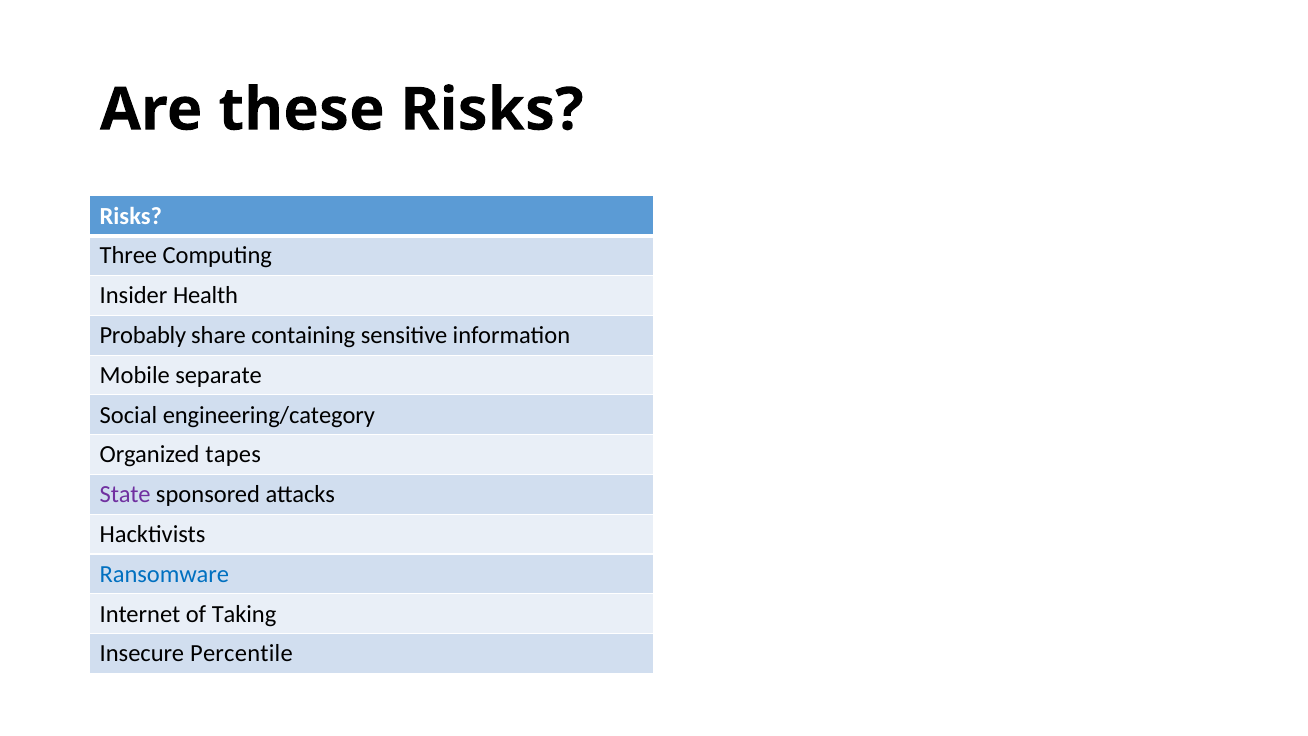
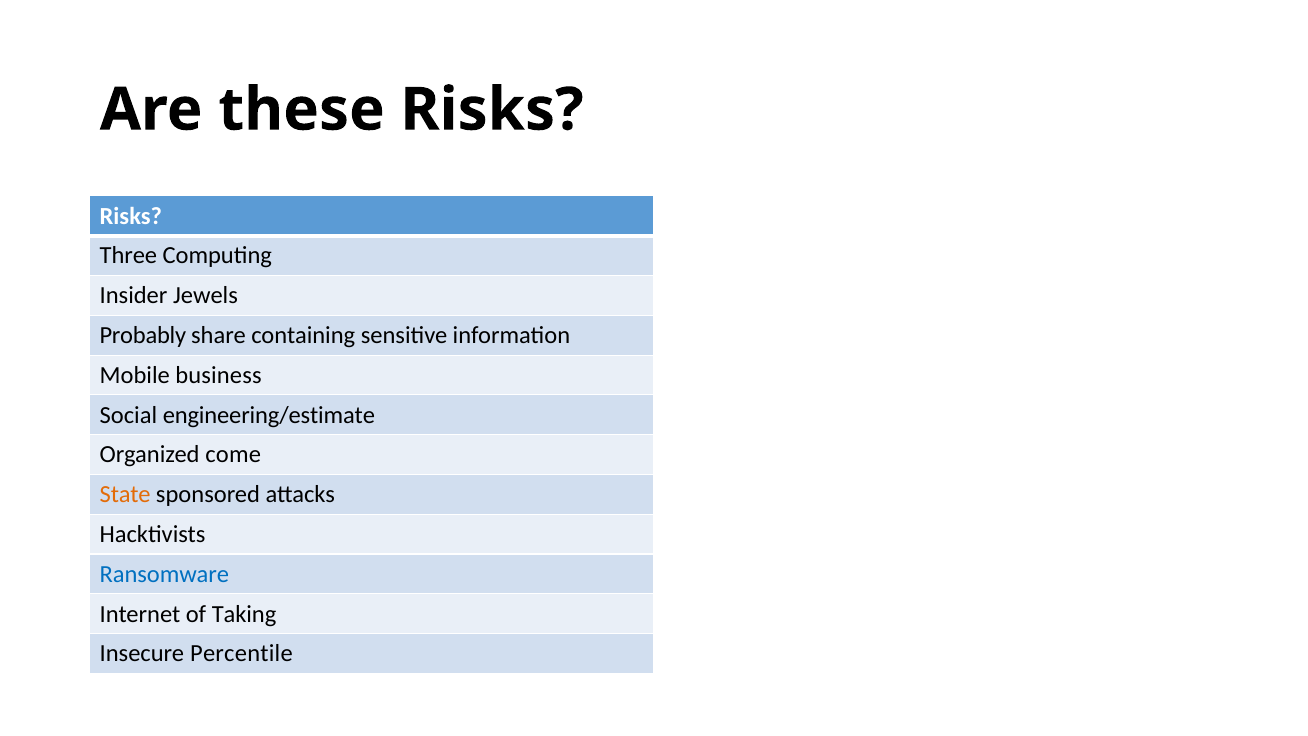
Health: Health -> Jewels
separate: separate -> business
engineering/category: engineering/category -> engineering/estimate
tapes: tapes -> come
State colour: purple -> orange
